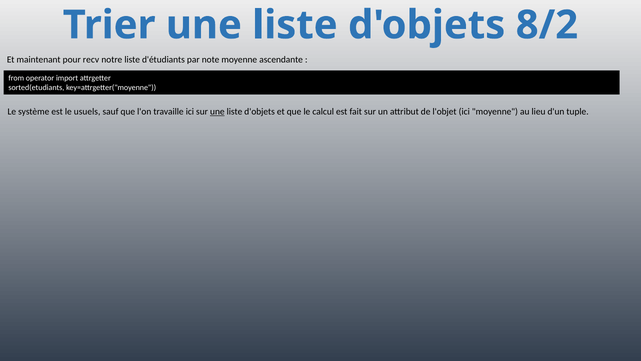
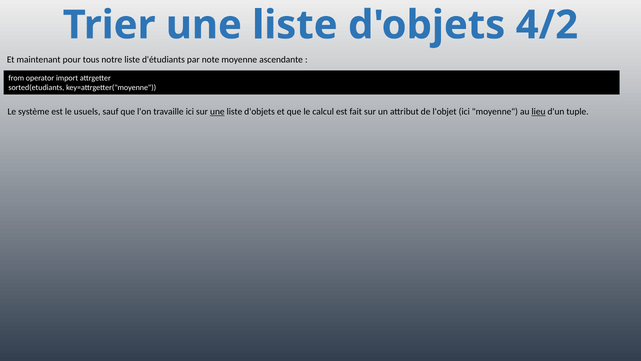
8/2: 8/2 -> 4/2
recv: recv -> tous
lieu underline: none -> present
